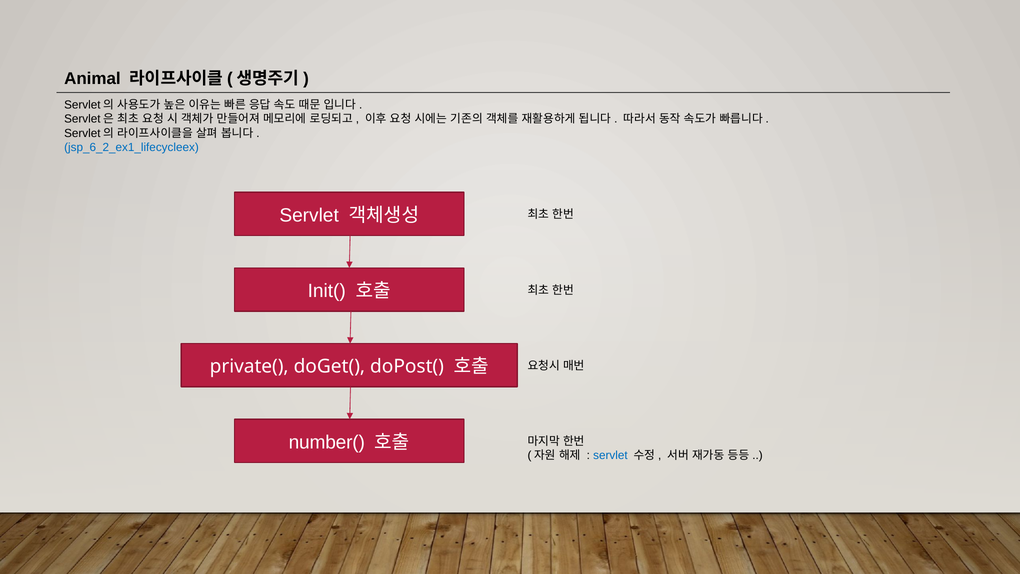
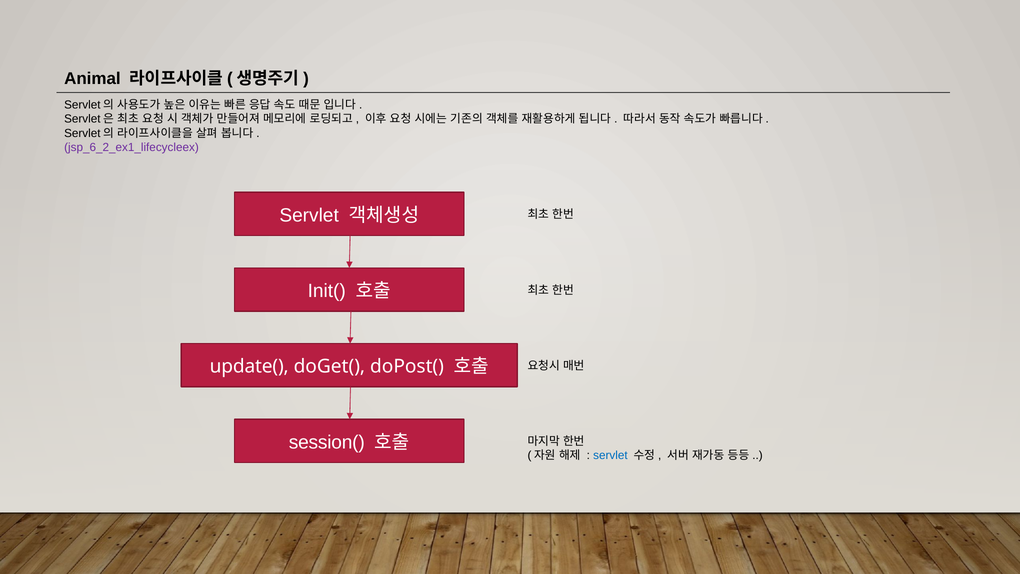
jsp_6_2_ex1_lifecycleex colour: blue -> purple
private(: private( -> update(
number(: number( -> session(
